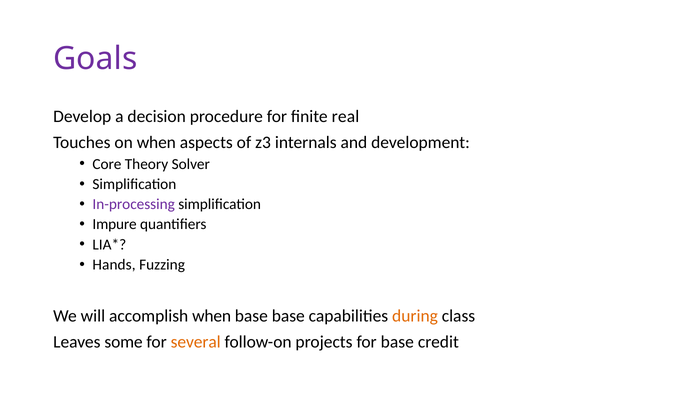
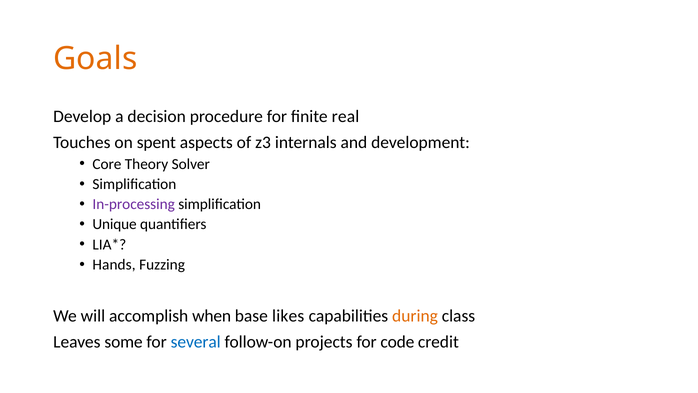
Goals colour: purple -> orange
on when: when -> spent
Impure: Impure -> Unique
base base: base -> likes
several colour: orange -> blue
for base: base -> code
